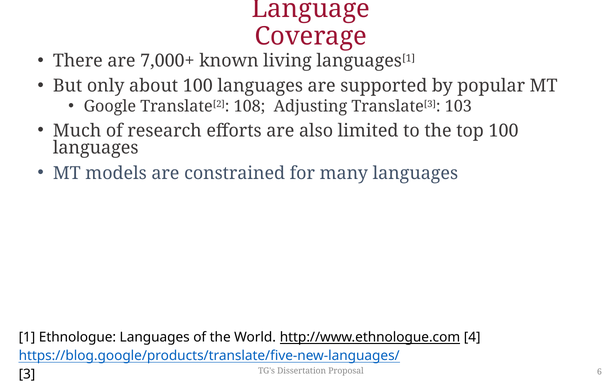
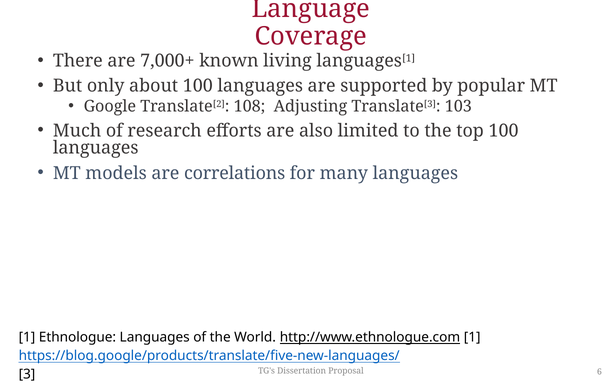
constrained: constrained -> correlations
http://www.ethnologue.com 4: 4 -> 1
